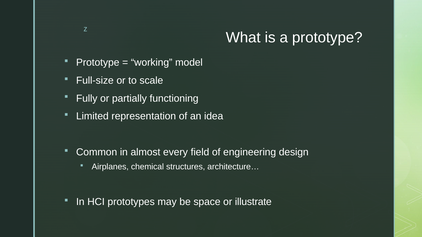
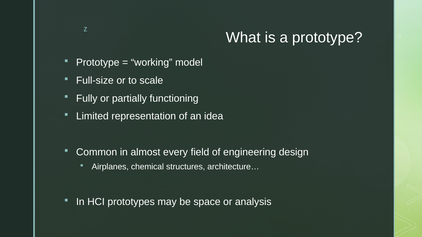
illustrate: illustrate -> analysis
